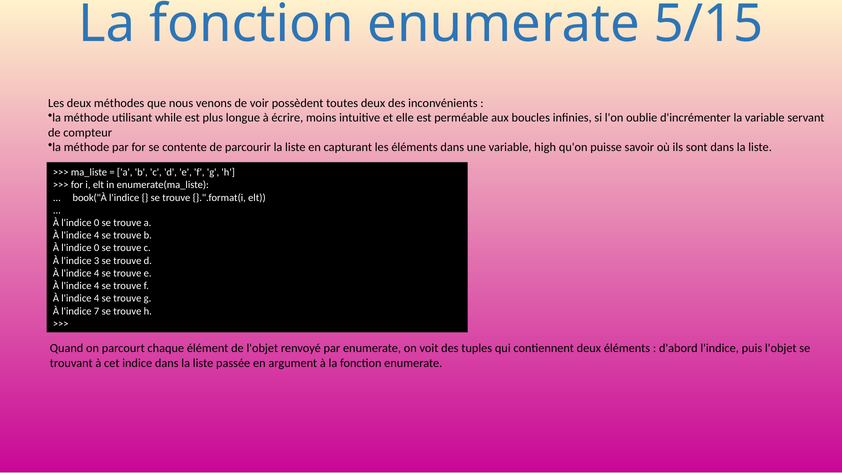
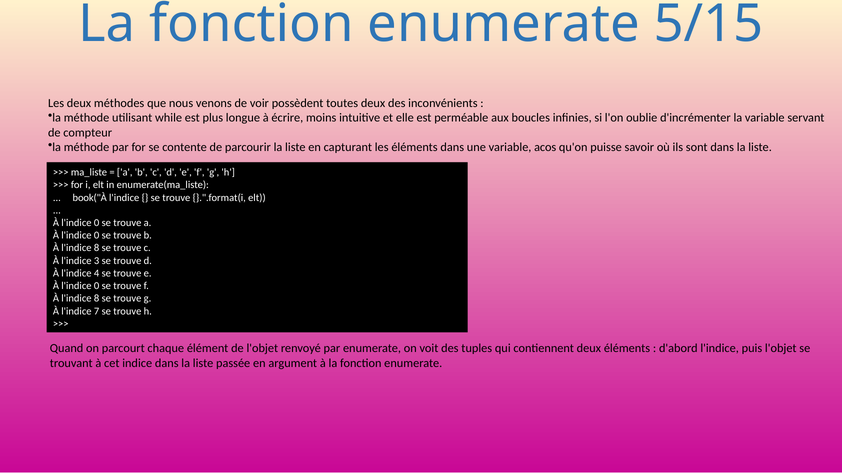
high: high -> acos
4 at (97, 236): 4 -> 0
0 at (97, 248): 0 -> 8
4 at (97, 286): 4 -> 0
4 at (97, 299): 4 -> 8
